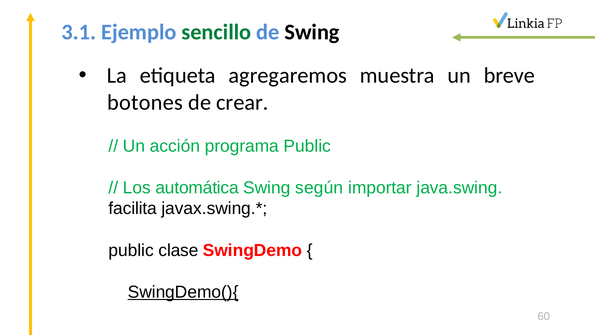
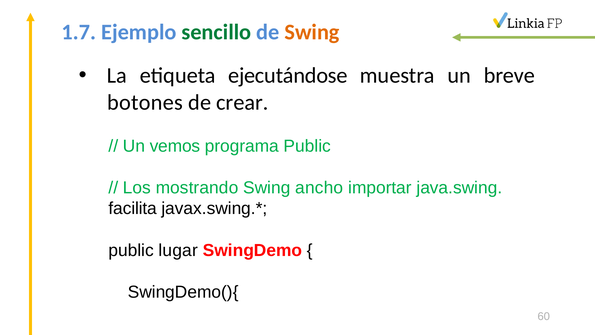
3.1: 3.1 -> 1.7
Swing at (312, 32) colour: black -> orange
agregaremos: agregaremos -> ejecutándose
acción: acción -> vemos
automática: automática -> mostrando
según: según -> ancho
clase: clase -> lugar
SwingDemo(){ underline: present -> none
